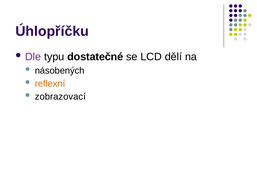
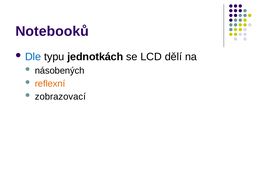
Úhlopříčku: Úhlopříčku -> Notebooků
Dle colour: purple -> blue
dostatečné: dostatečné -> jednotkách
